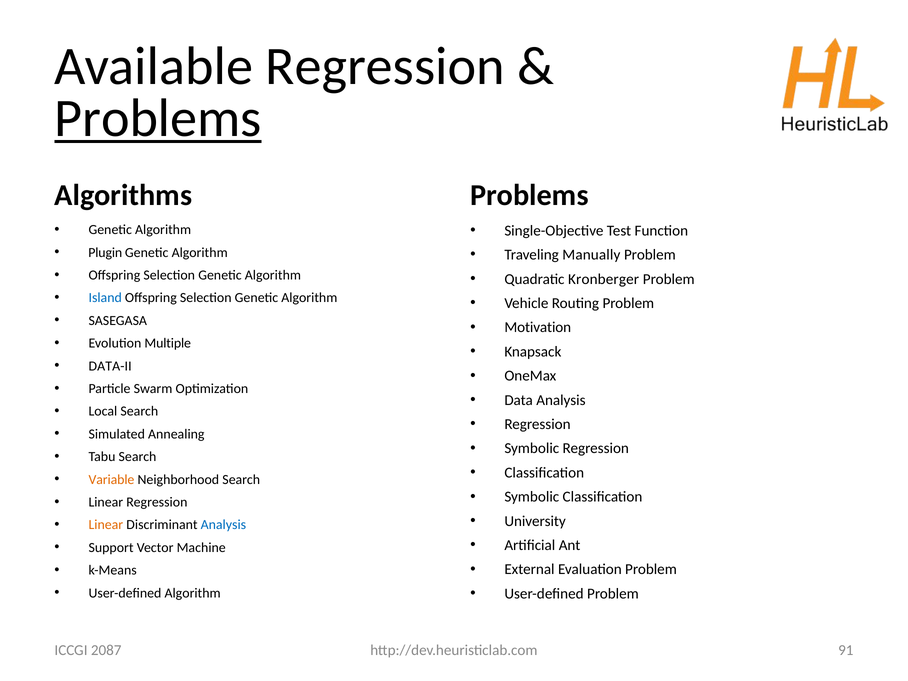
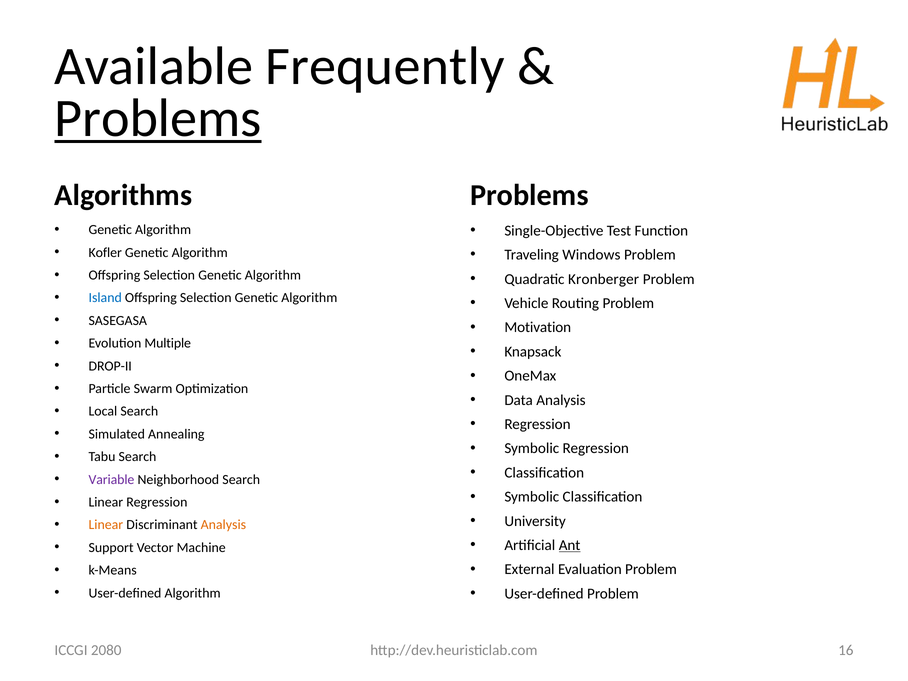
Available Regression: Regression -> Frequently
Plugin: Plugin -> Kofler
Manually: Manually -> Windows
DATA-II: DATA-II -> DROP-II
Variable colour: orange -> purple
Analysis at (223, 525) colour: blue -> orange
Ant underline: none -> present
91: 91 -> 16
2087: 2087 -> 2080
